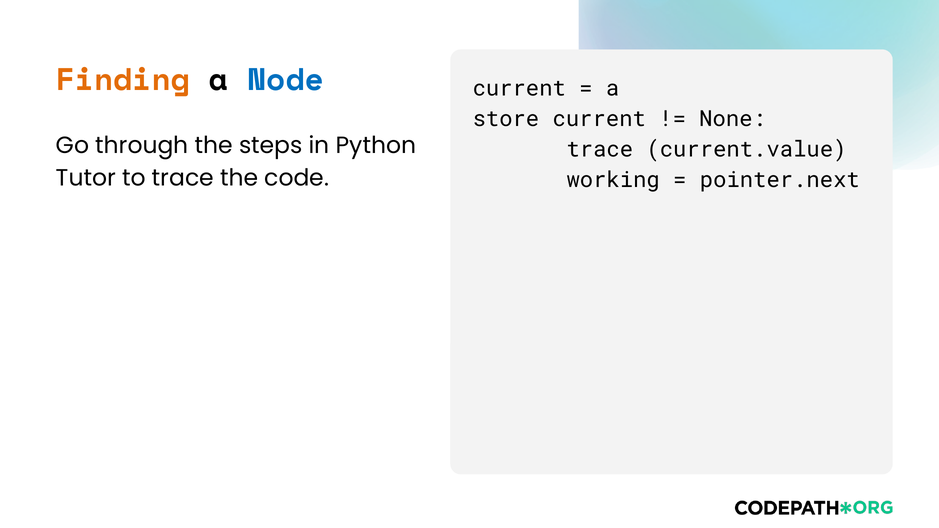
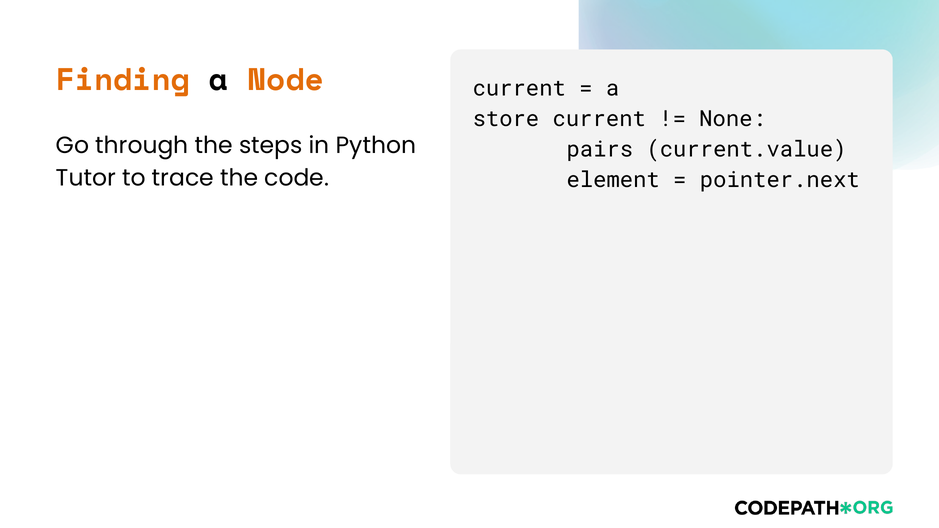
Node colour: blue -> orange
trace at (600, 150): trace -> pairs
working: working -> element
